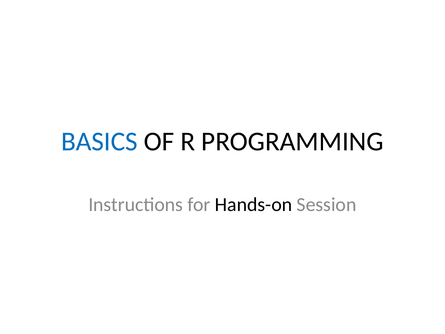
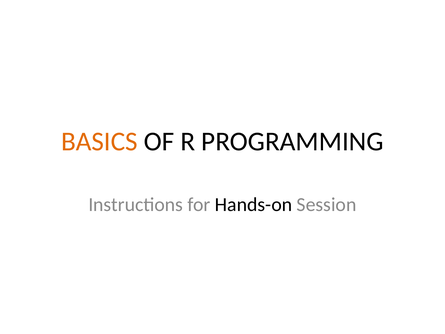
BASICS colour: blue -> orange
